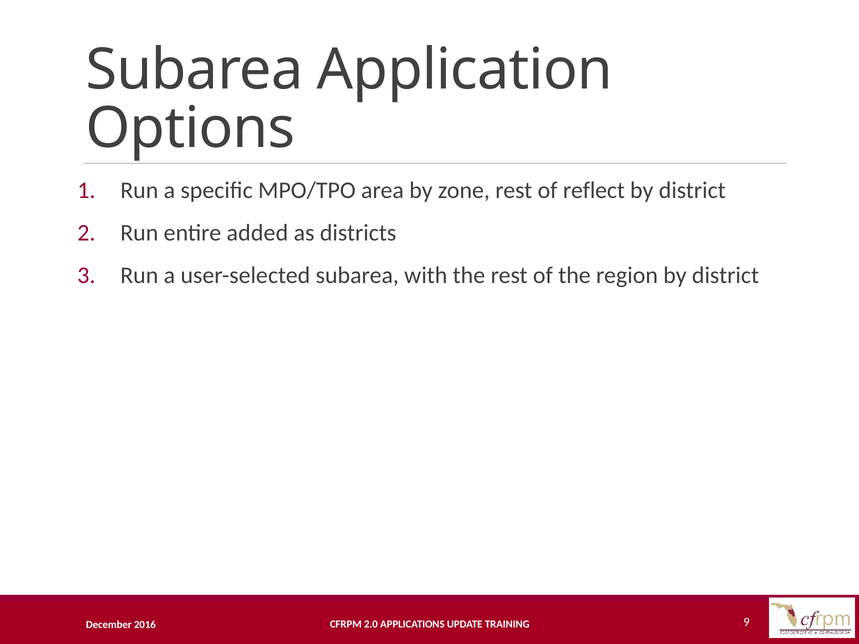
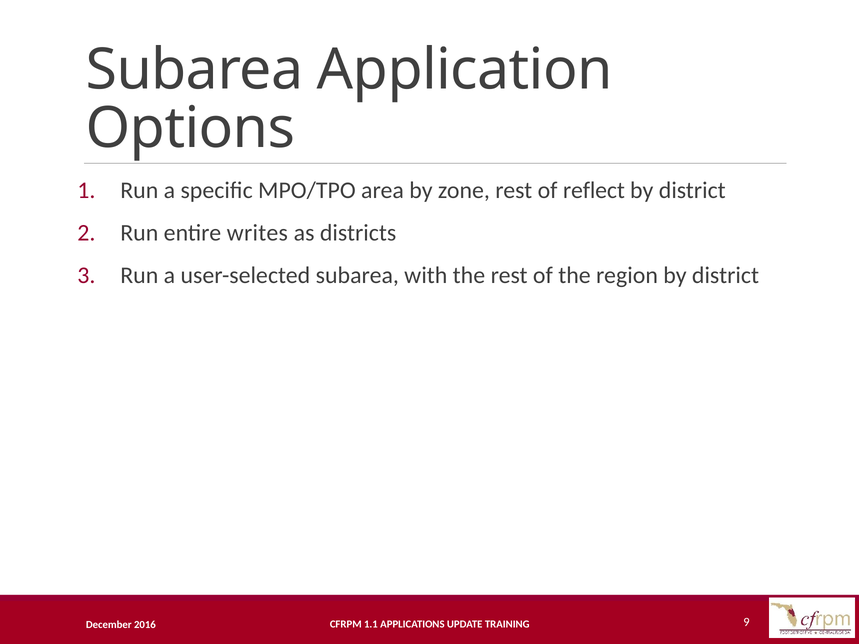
added: added -> writes
2.0: 2.0 -> 1.1
